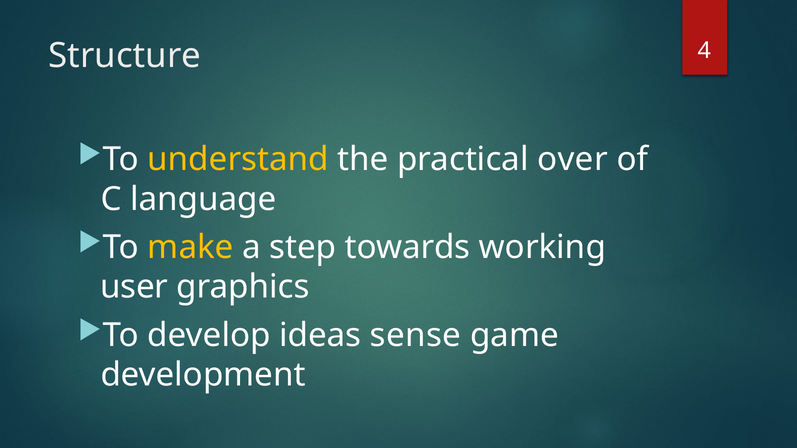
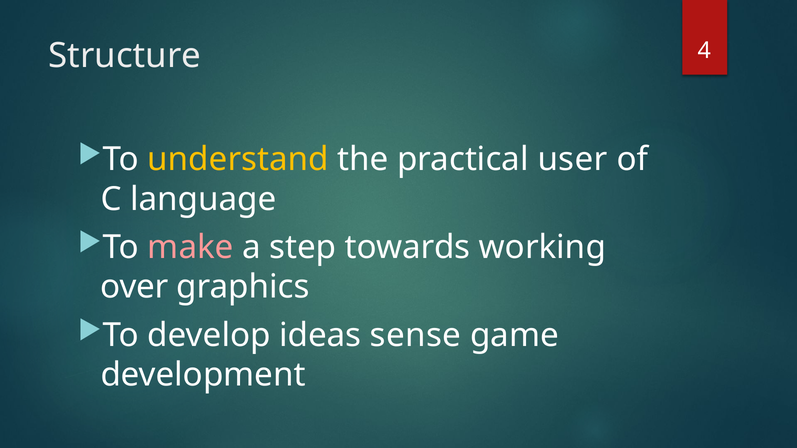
over: over -> user
make colour: yellow -> pink
user: user -> over
